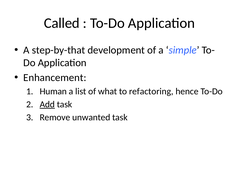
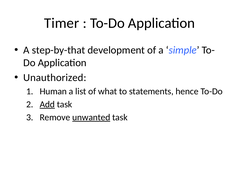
Called: Called -> Timer
Enhancement: Enhancement -> Unauthorized
refactoring: refactoring -> statements
unwanted underline: none -> present
